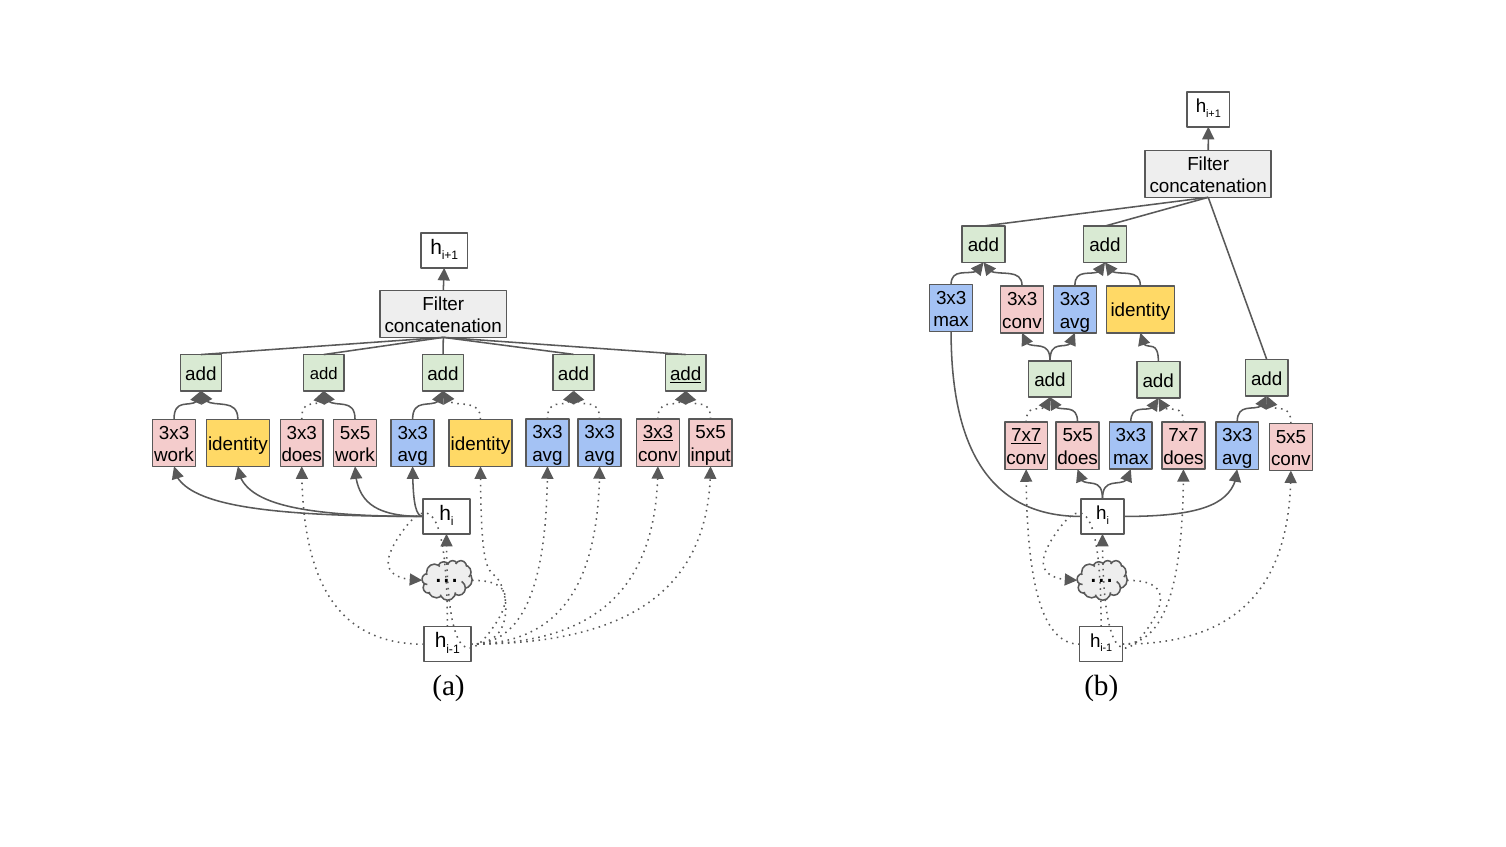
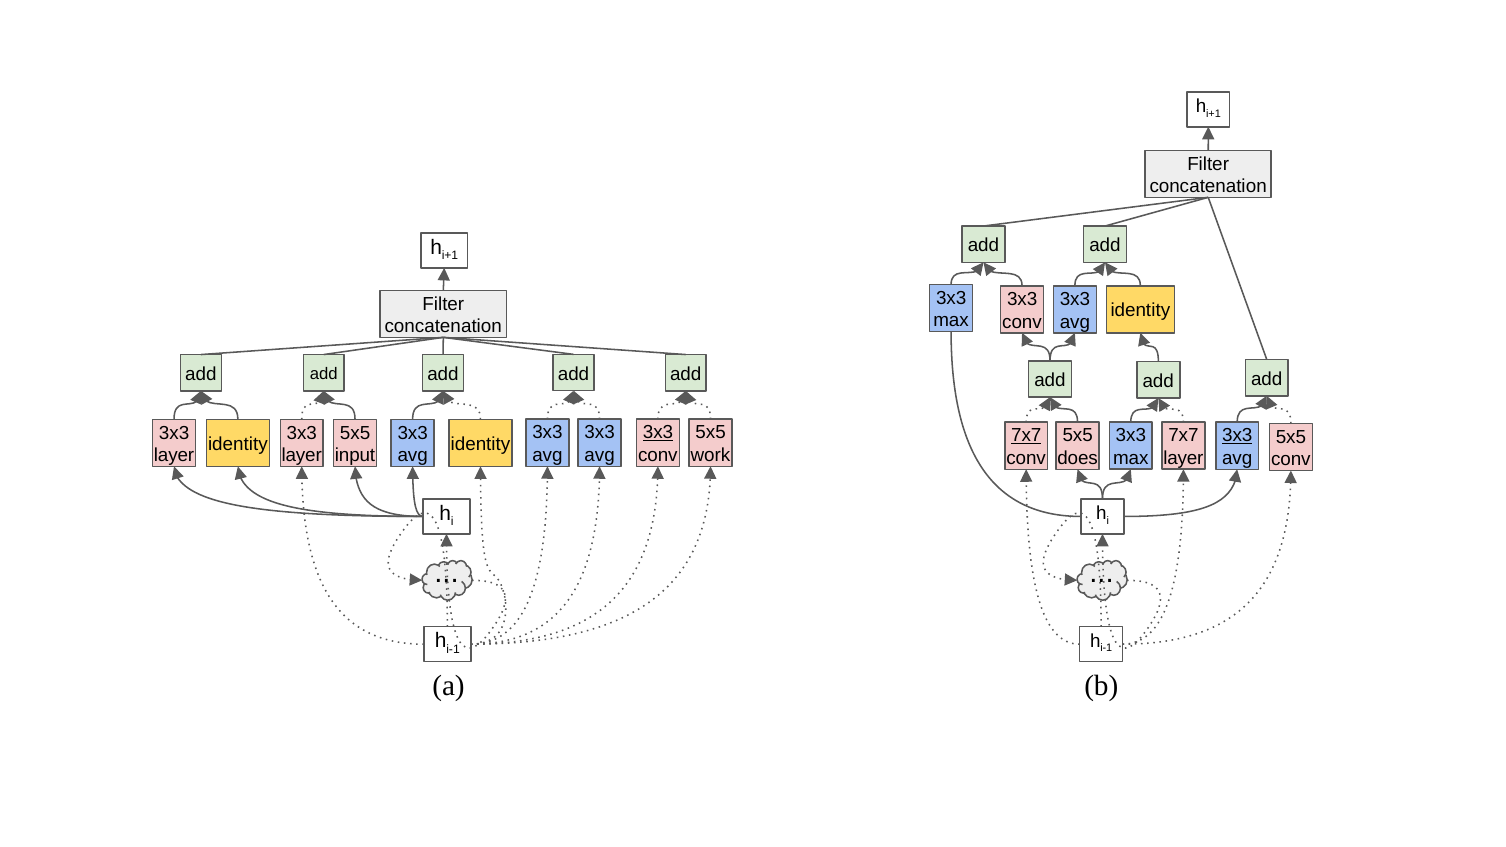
add at (686, 374) underline: present -> none
3x3 at (1237, 436) underline: none -> present
input: input -> work
work at (174, 456): work -> layer
does at (302, 456): does -> layer
work at (355, 456): work -> input
does at (1183, 458): does -> layer
